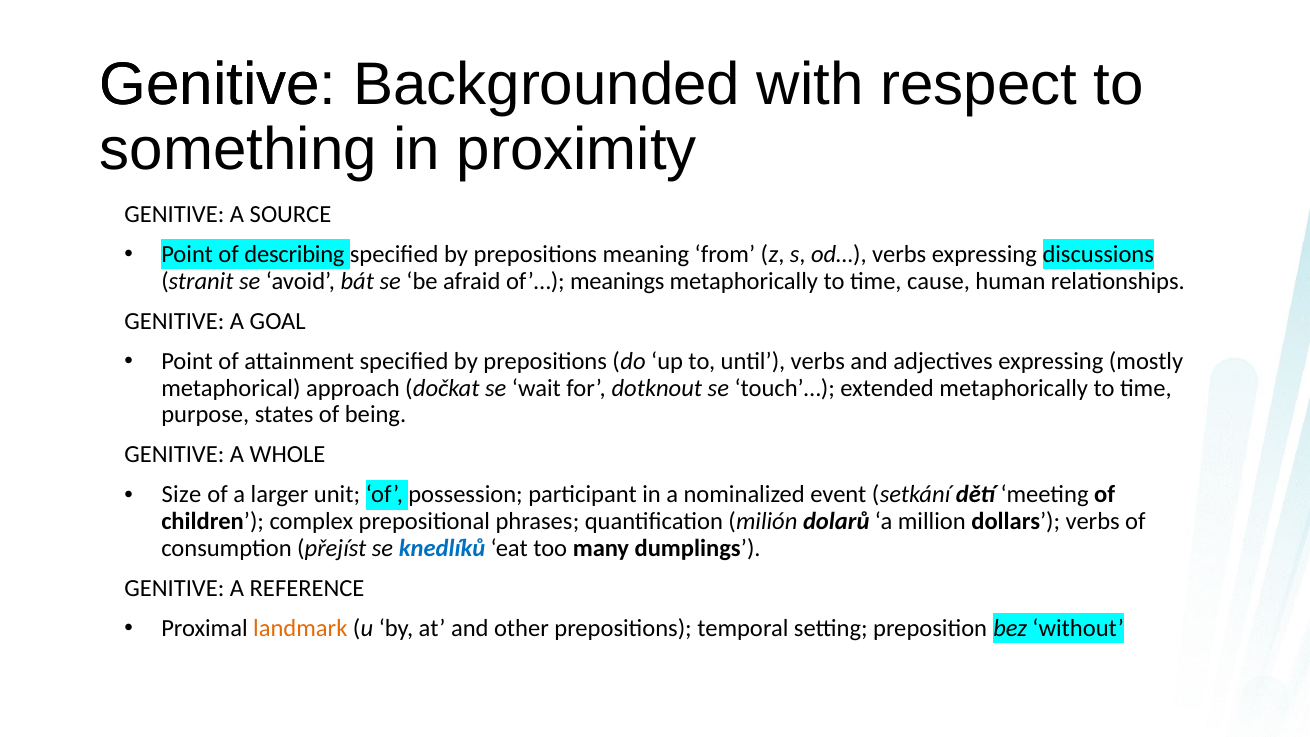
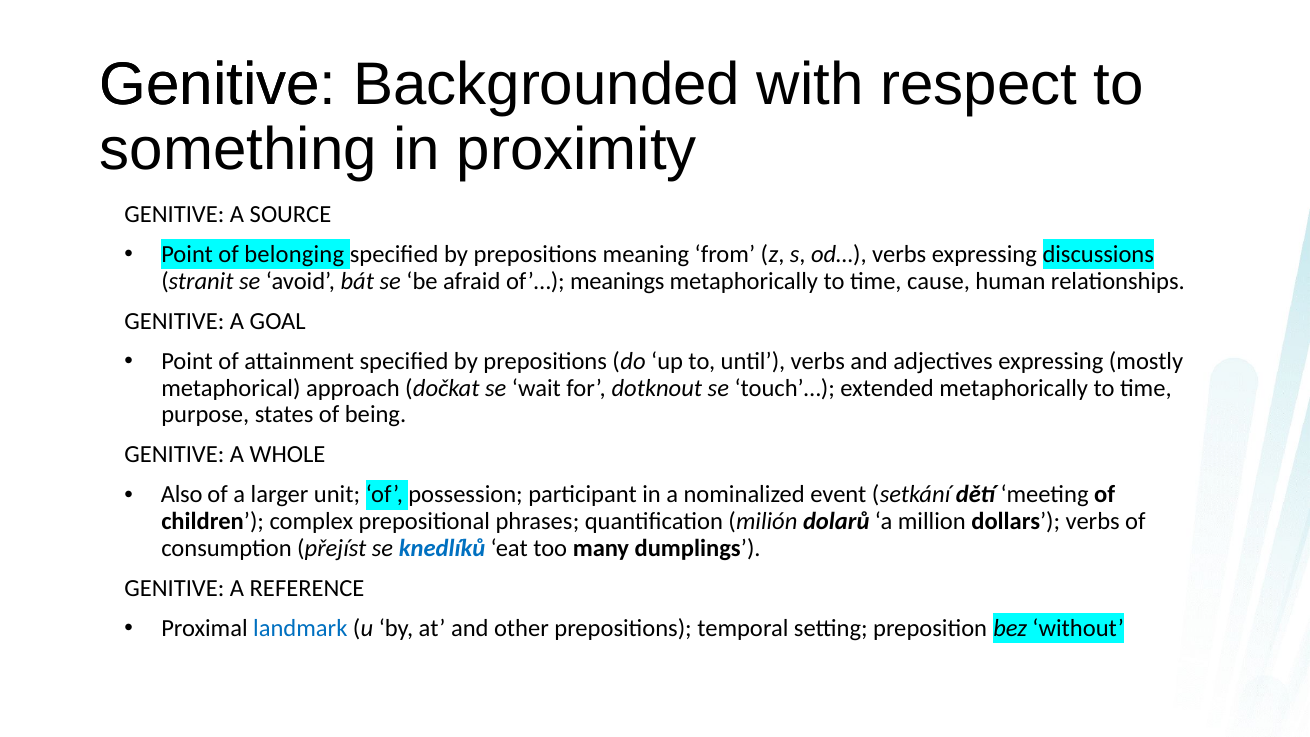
describing: describing -> belonging
Size: Size -> Also
landmark colour: orange -> blue
